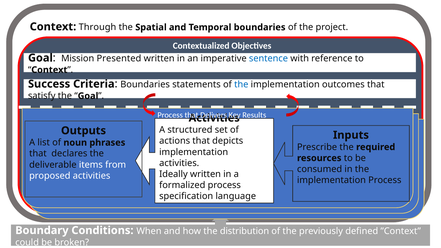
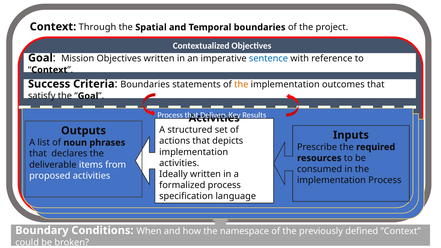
Mission Presented: Presented -> Objectives
the at (241, 85) colour: blue -> orange
distribution: distribution -> namespace
